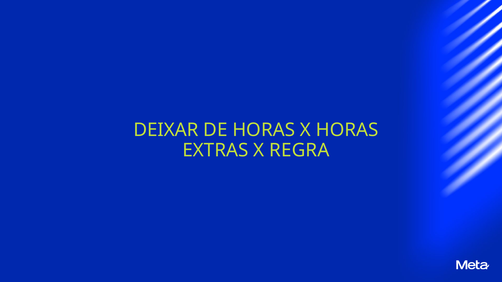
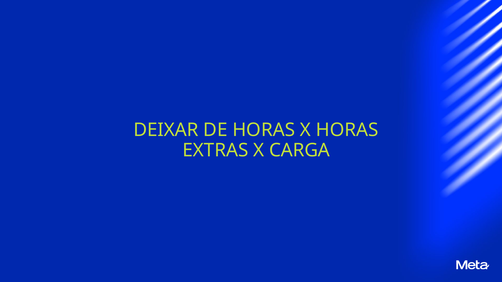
REGRA: REGRA -> CARGA
